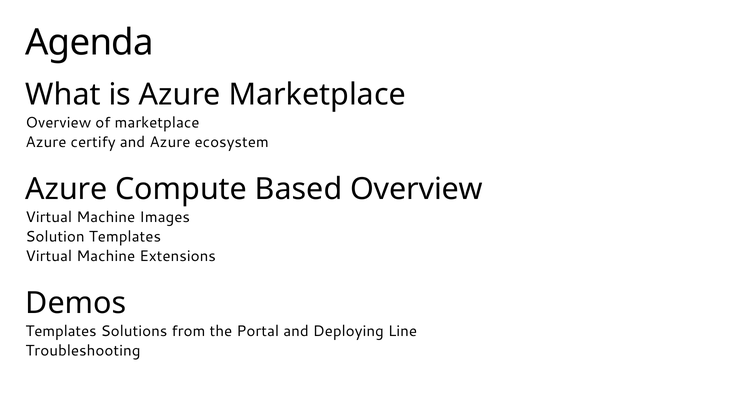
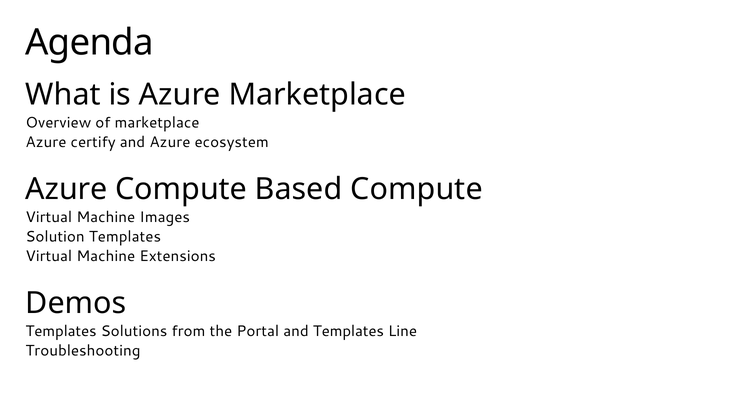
Based Overview: Overview -> Compute
and Deploying: Deploying -> Templates
